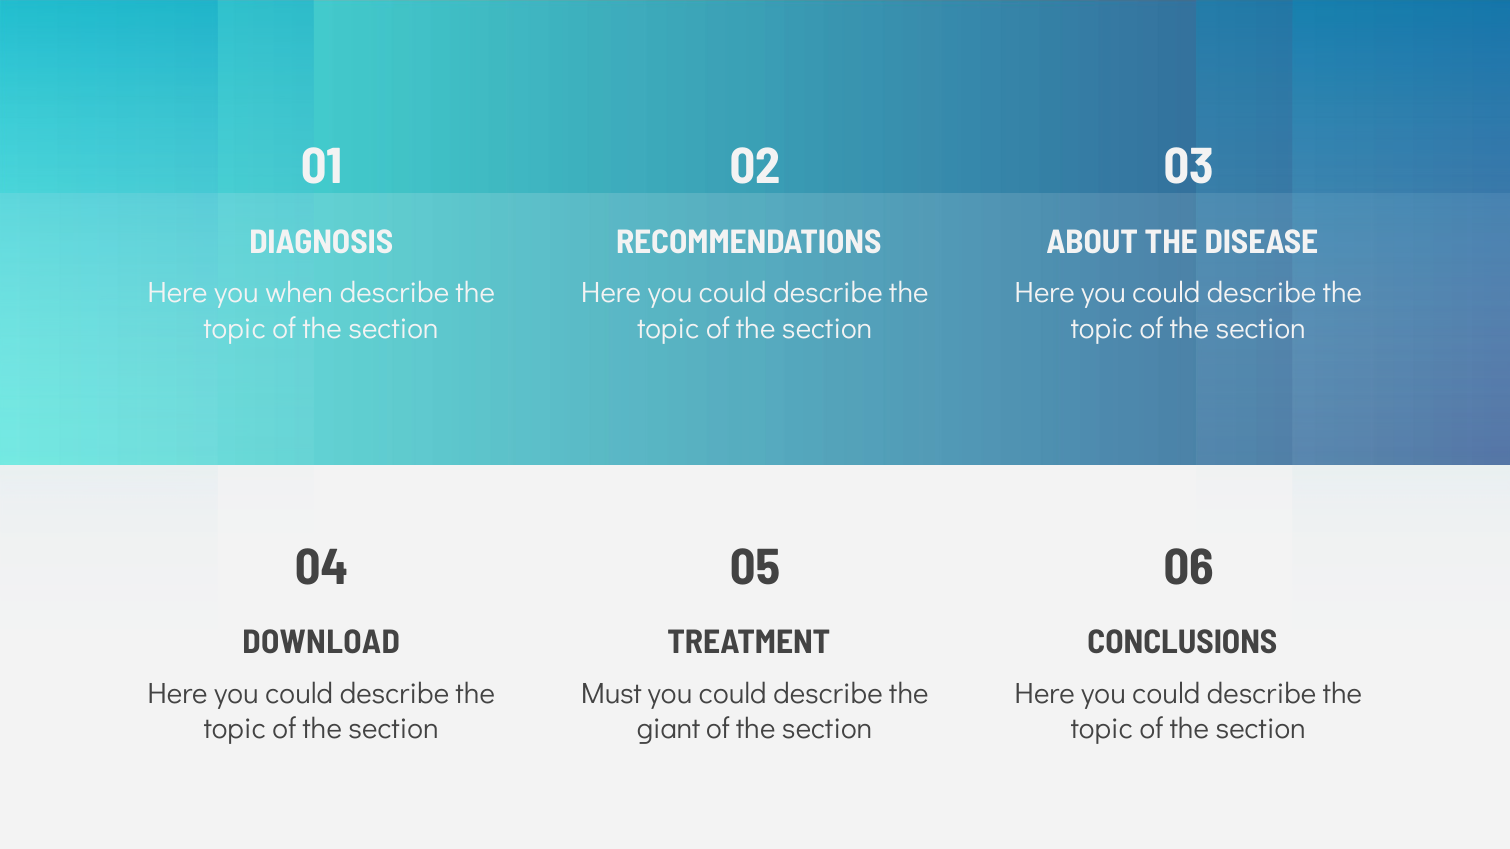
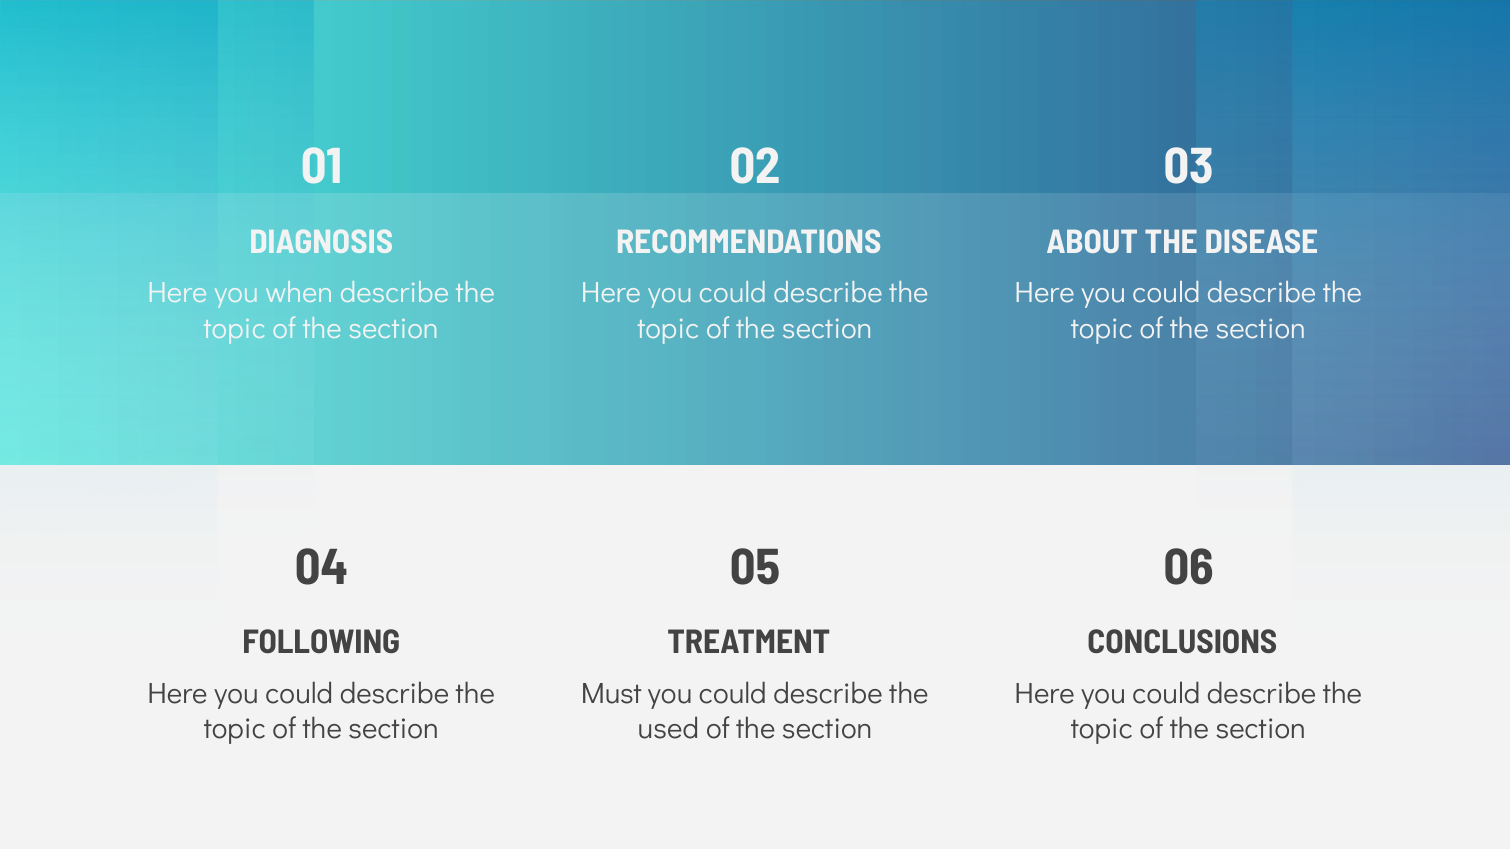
DOWNLOAD: DOWNLOAD -> FOLLOWING
giant: giant -> used
